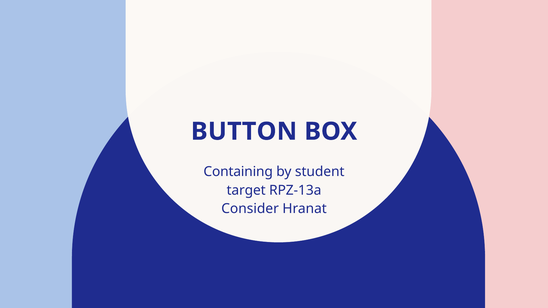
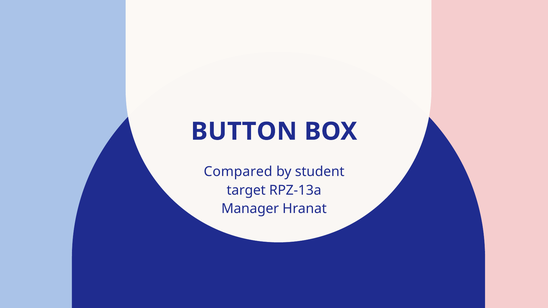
Containing: Containing -> Compared
Consider: Consider -> Manager
